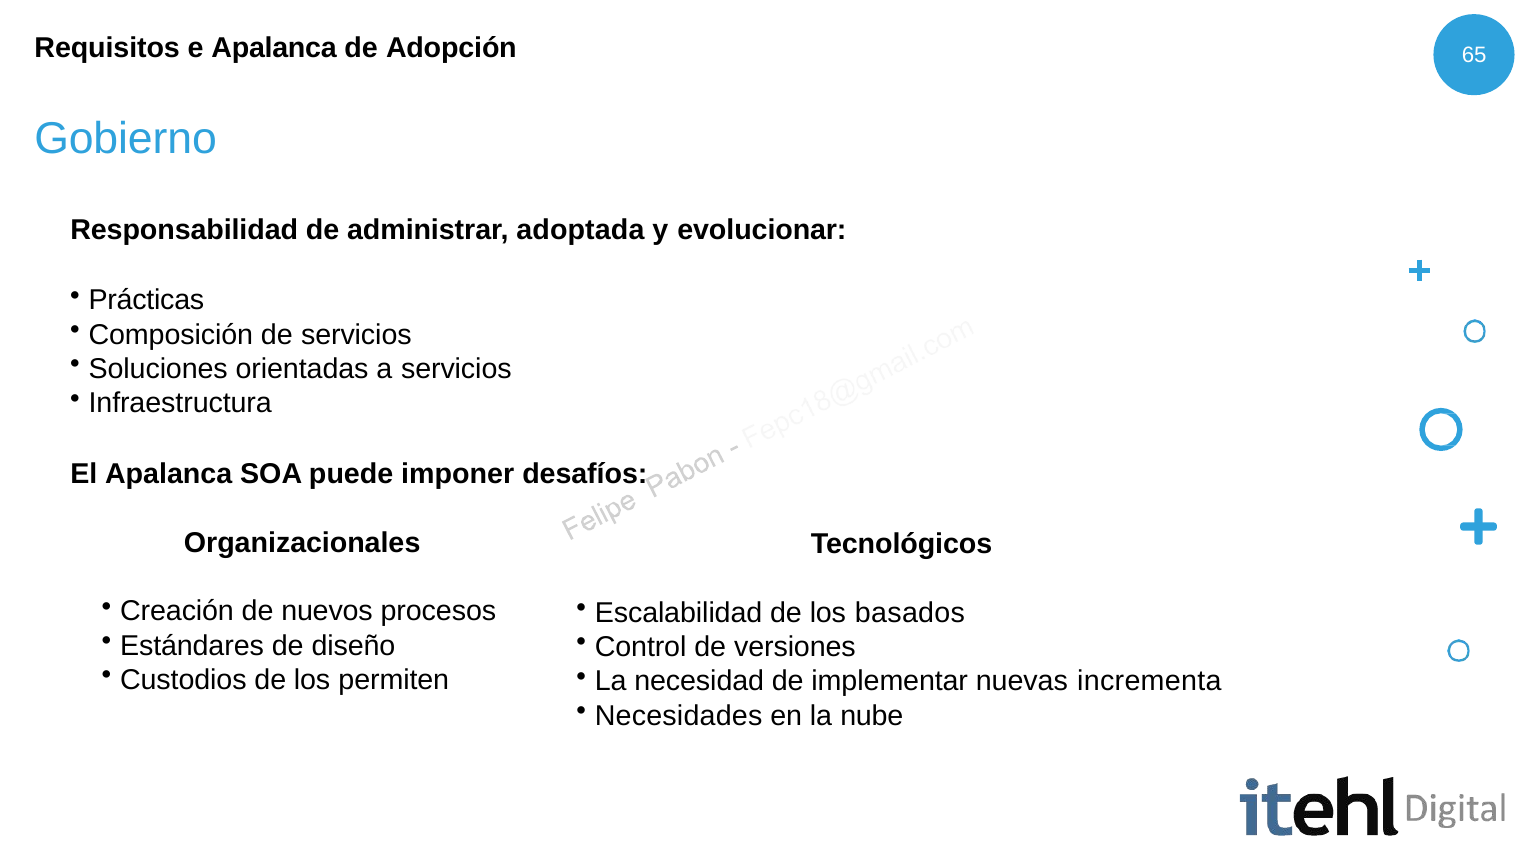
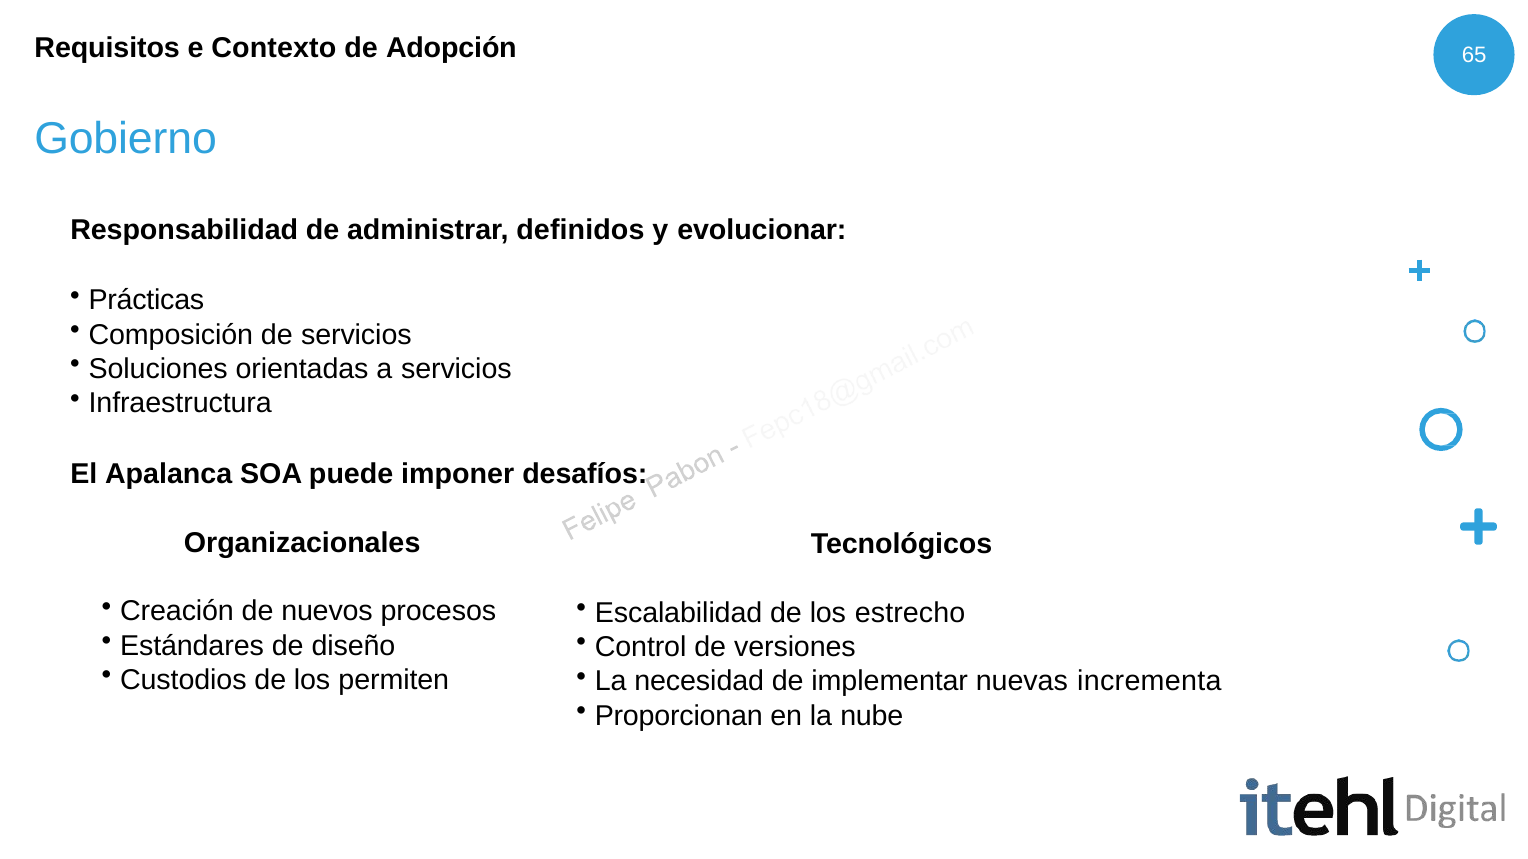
e Apalanca: Apalanca -> Contexto
adoptada: adoptada -> definidos
basados: basados -> estrecho
Necesidades: Necesidades -> Proporcionan
